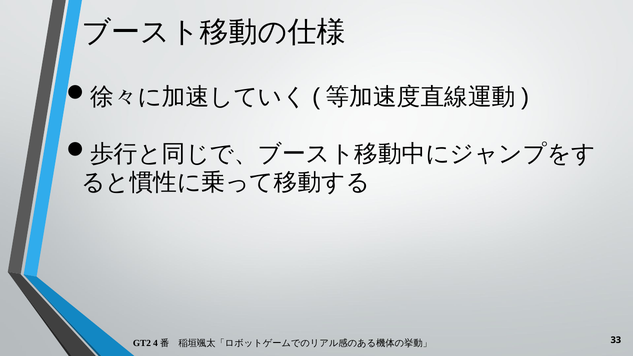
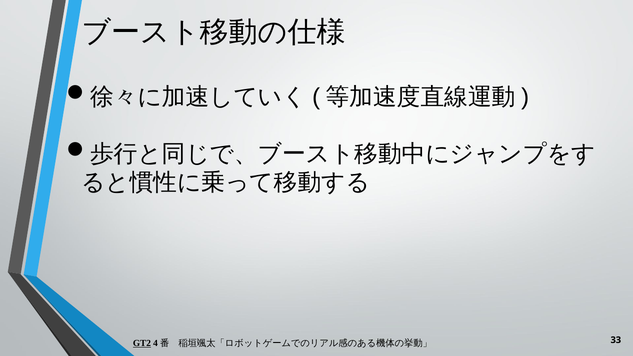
GT2 underline: none -> present
